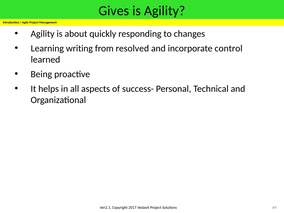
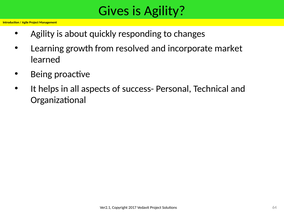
writing: writing -> growth
control: control -> market
